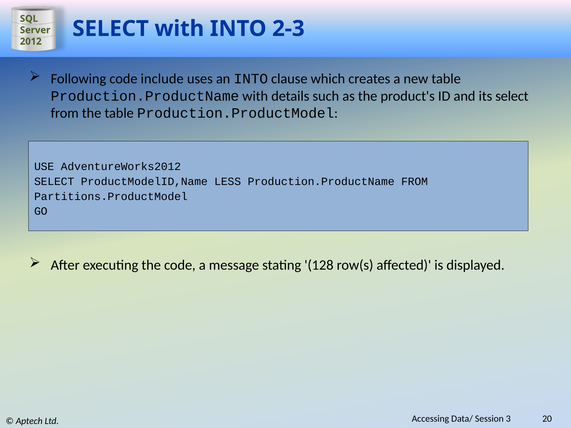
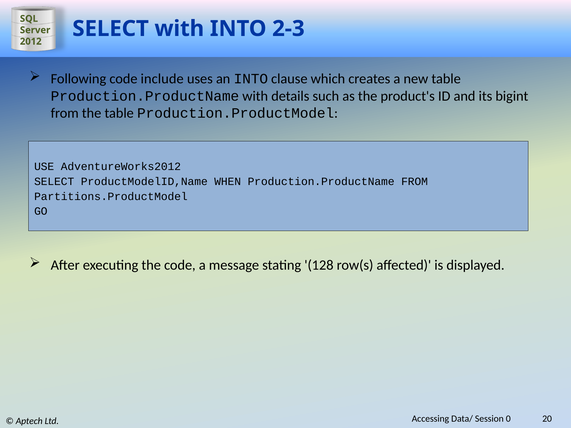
its select: select -> bigint
LESS: LESS -> WHEN
3: 3 -> 0
